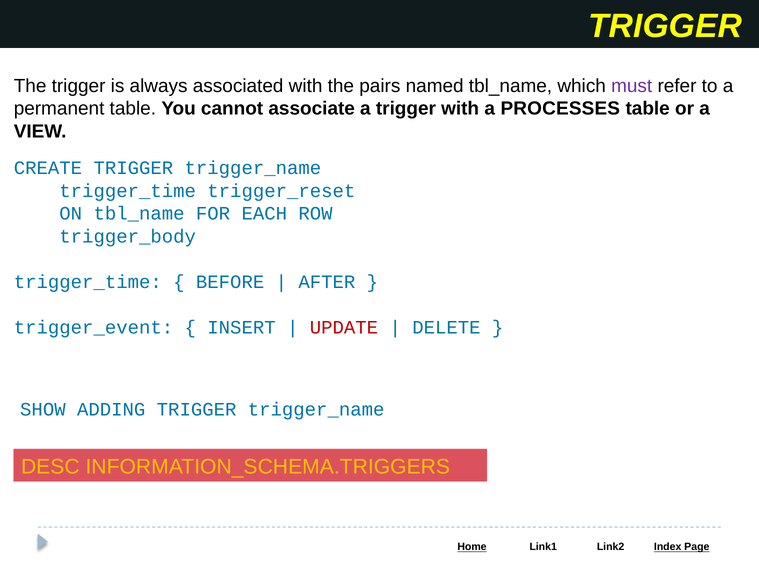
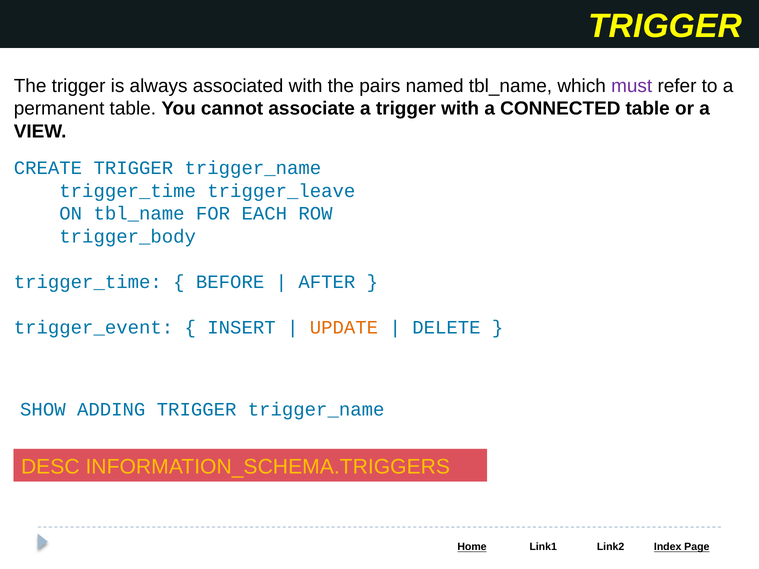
PROCESSES: PROCESSES -> CONNECTED
trigger_reset: trigger_reset -> trigger_leave
UPDATE colour: red -> orange
